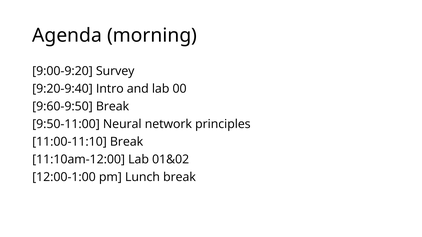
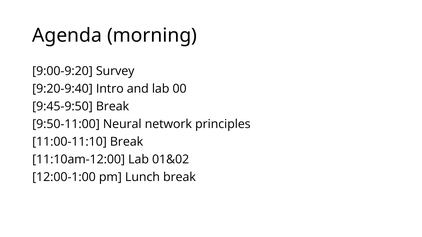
9:60-9:50: 9:60-9:50 -> 9:45-9:50
